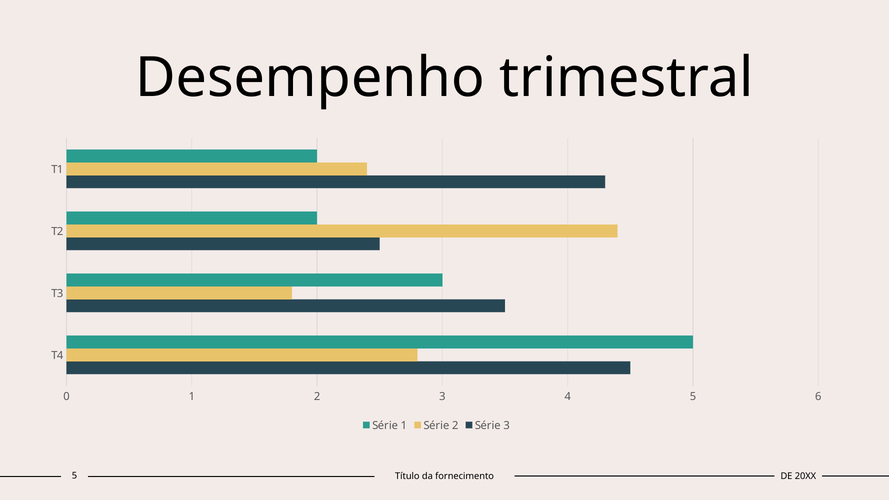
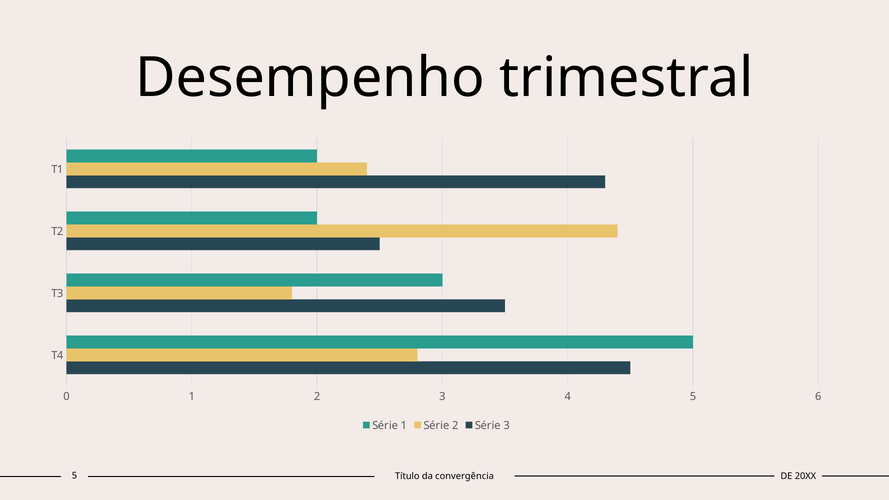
fornecimento: fornecimento -> convergência
